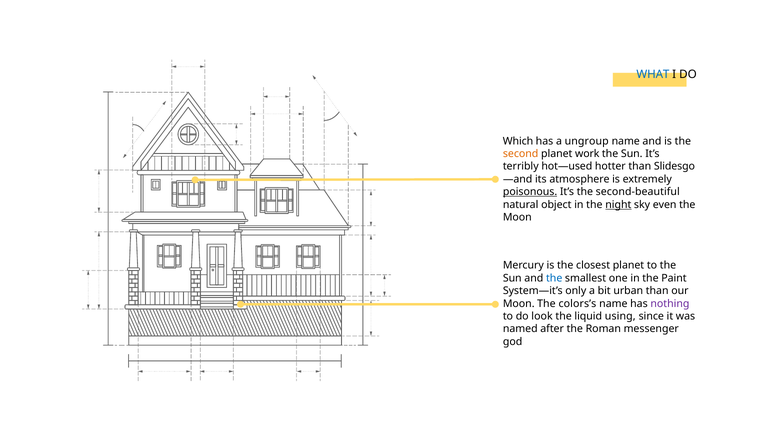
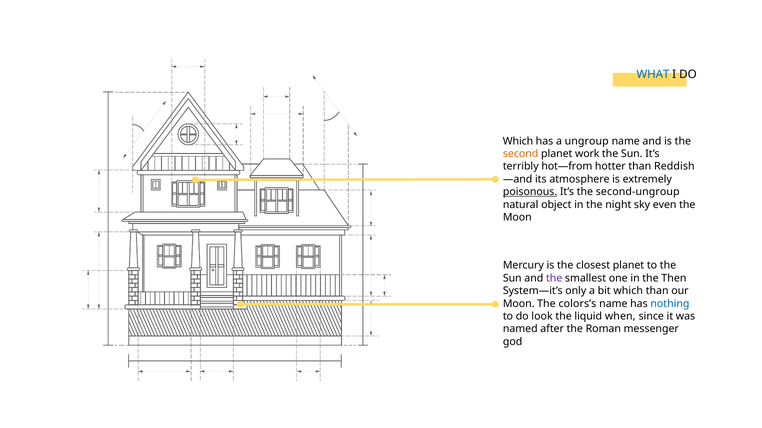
hot—used: hot—used -> hot—from
Slidesgo: Slidesgo -> Reddish
second-beautiful: second-beautiful -> second-ungroup
night underline: present -> none
the at (554, 279) colour: blue -> purple
Paint: Paint -> Then
bit urban: urban -> which
nothing colour: purple -> blue
using: using -> when
